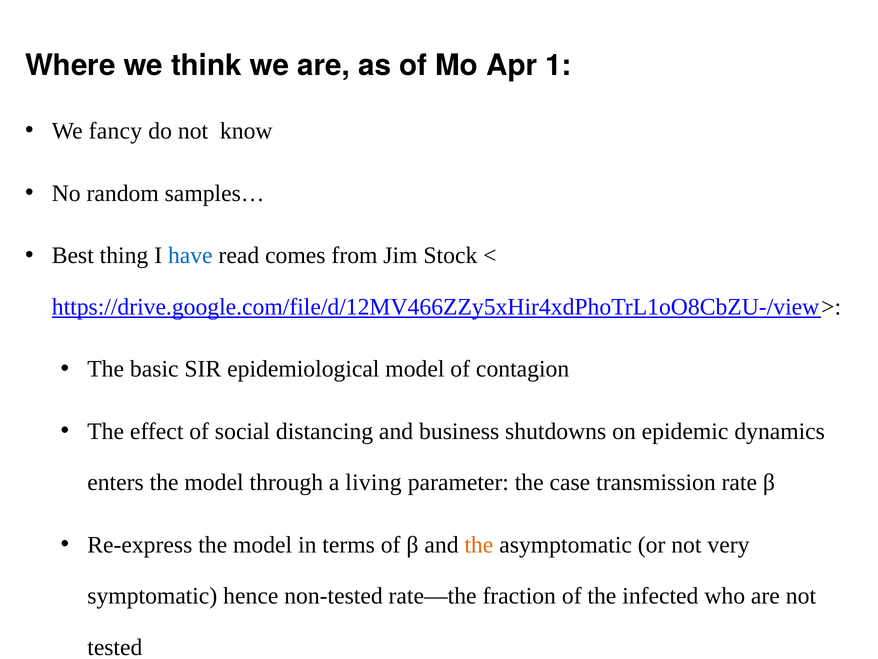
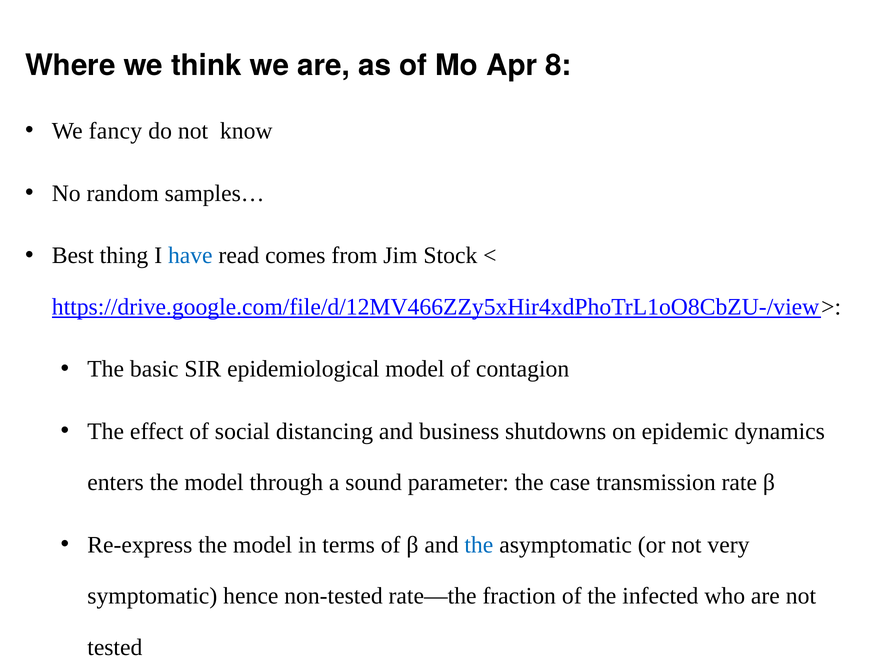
1: 1 -> 8
living: living -> sound
the at (479, 544) colour: orange -> blue
